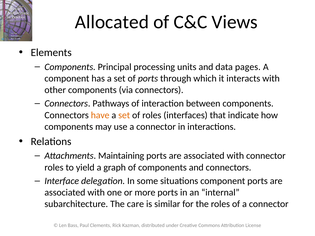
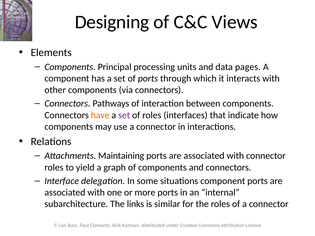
Allocated: Allocated -> Designing
set at (124, 115) colour: orange -> purple
care: care -> links
